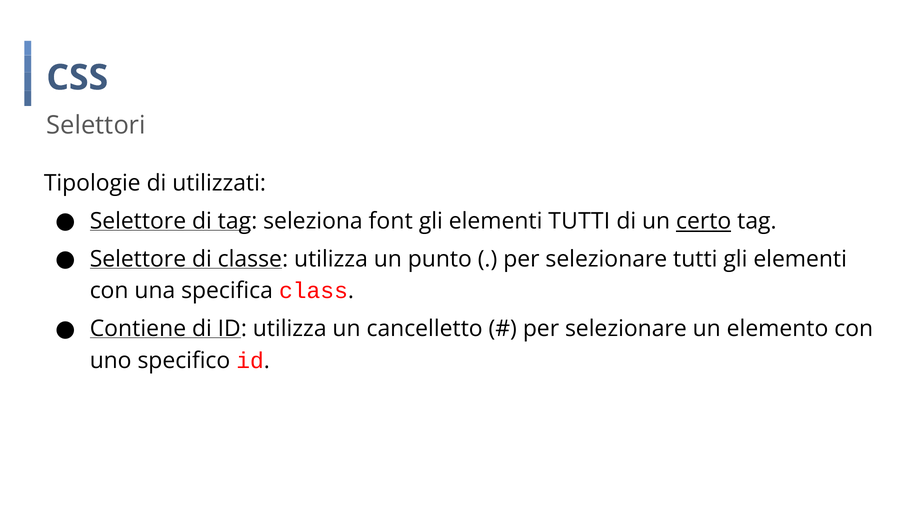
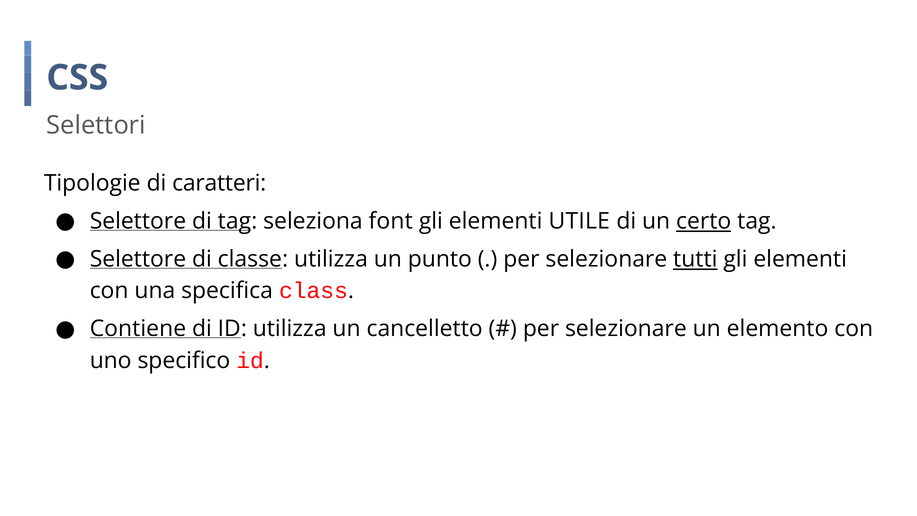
utilizzati: utilizzati -> caratteri
elementi TUTTI: TUTTI -> UTILE
tutti at (695, 259) underline: none -> present
